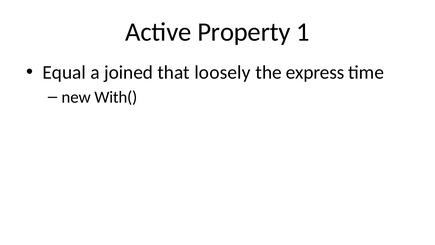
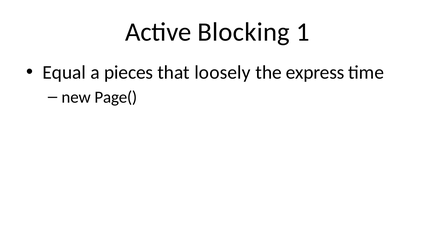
Property: Property -> Blocking
joined: joined -> pieces
With(: With( -> Page(
